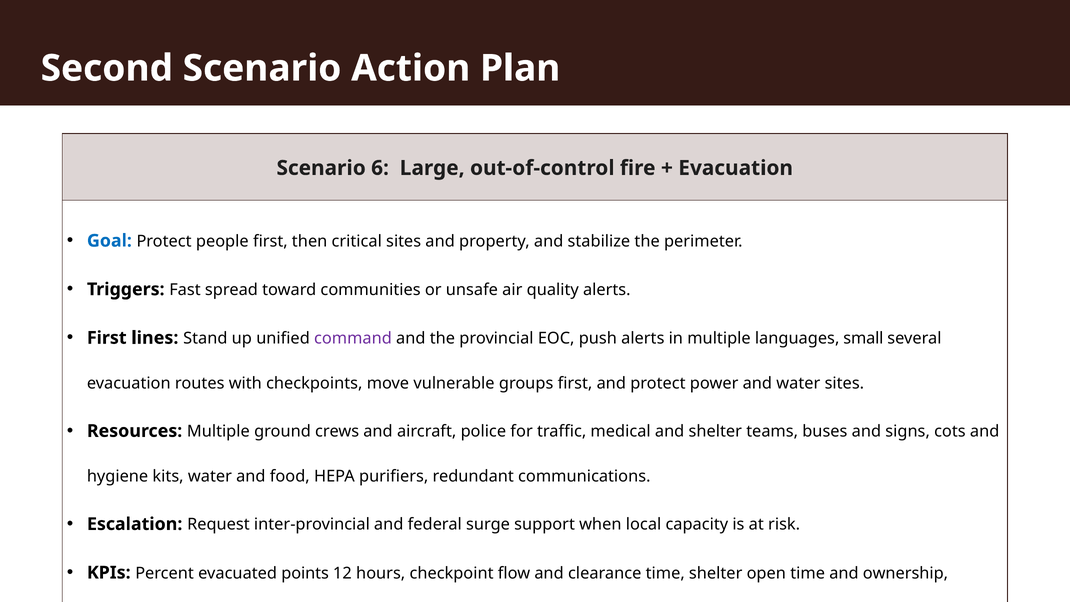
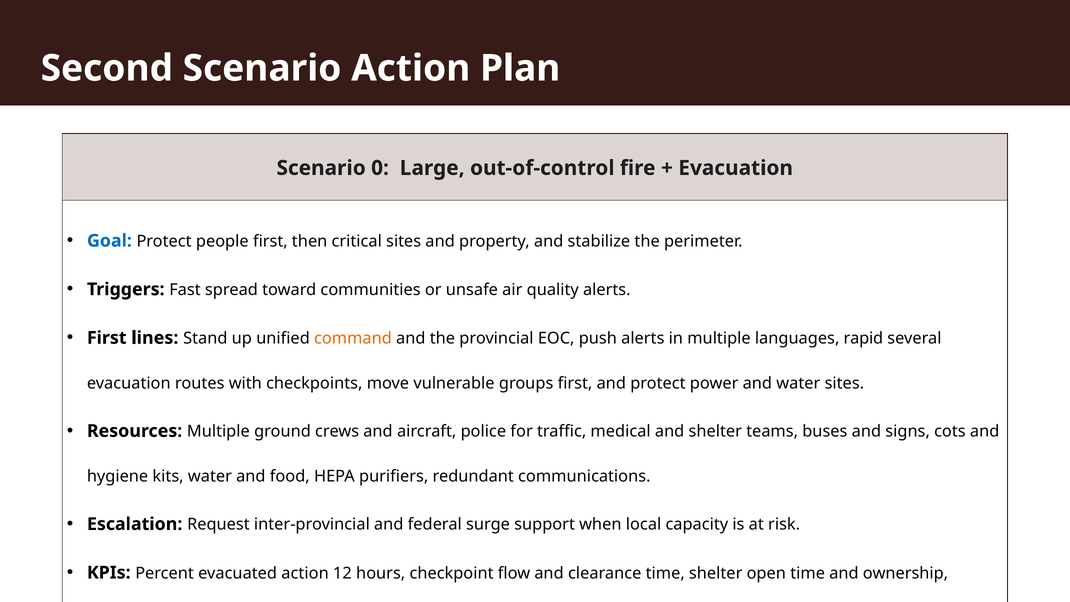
6: 6 -> 0
command colour: purple -> orange
small: small -> rapid
evacuated points: points -> action
